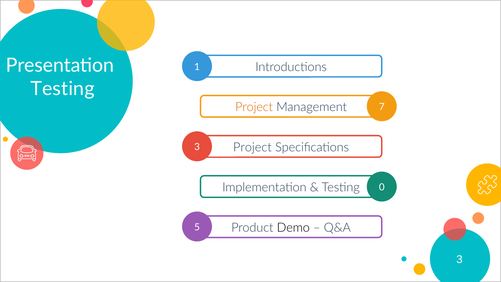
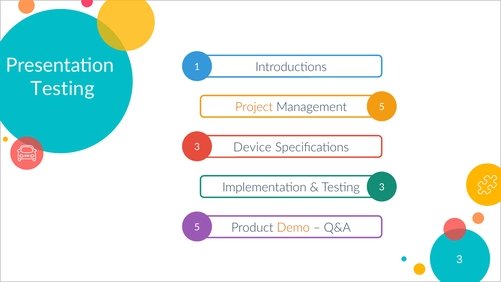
Management 7: 7 -> 5
3 Project: Project -> Device
0 at (382, 187): 0 -> 3
Demo colour: black -> orange
